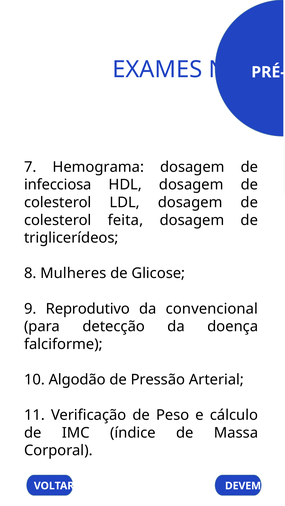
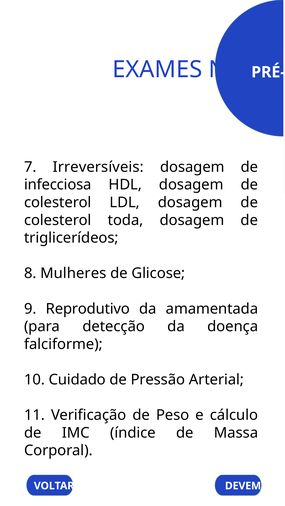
Hemograma: Hemograma -> Irreversíveis
feita: feita -> toda
convencional: convencional -> amamentada
Algodão: Algodão -> Cuidado
